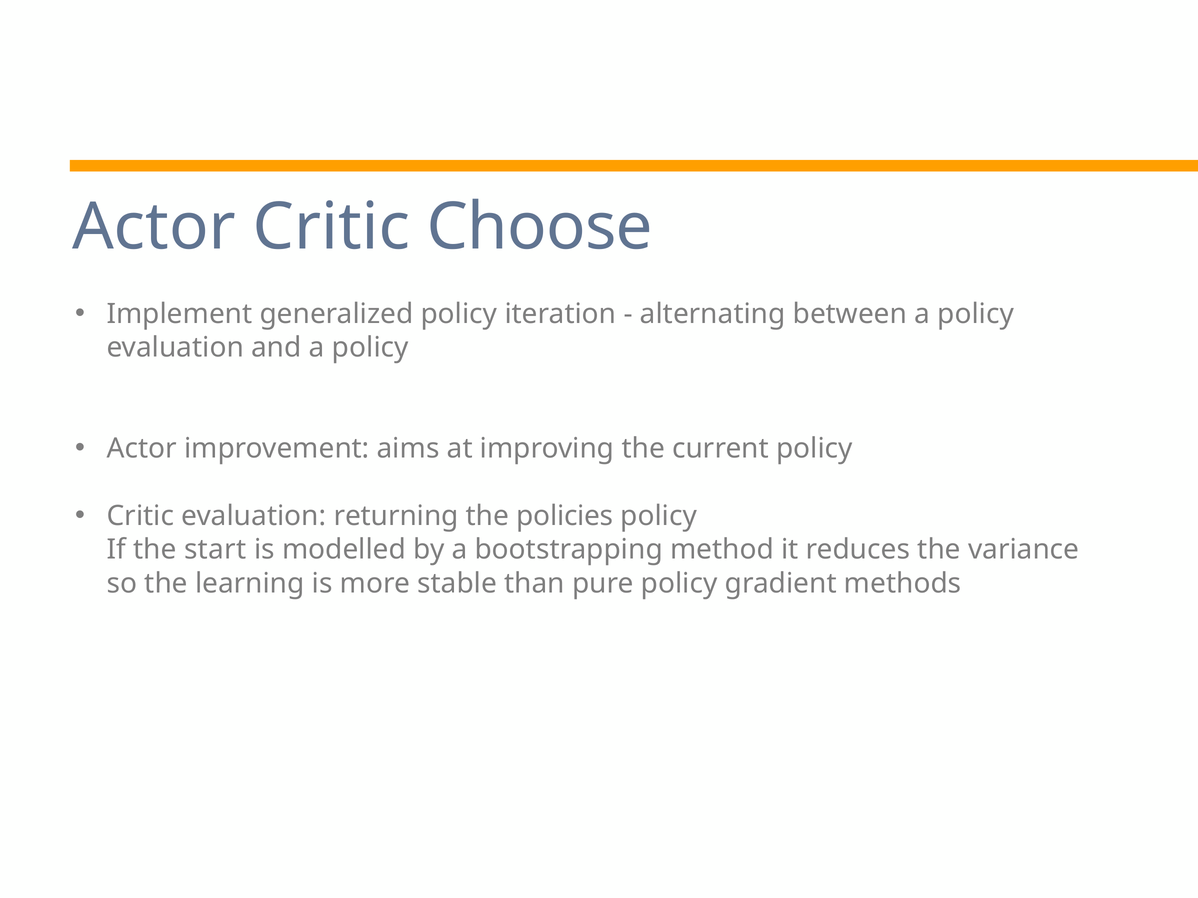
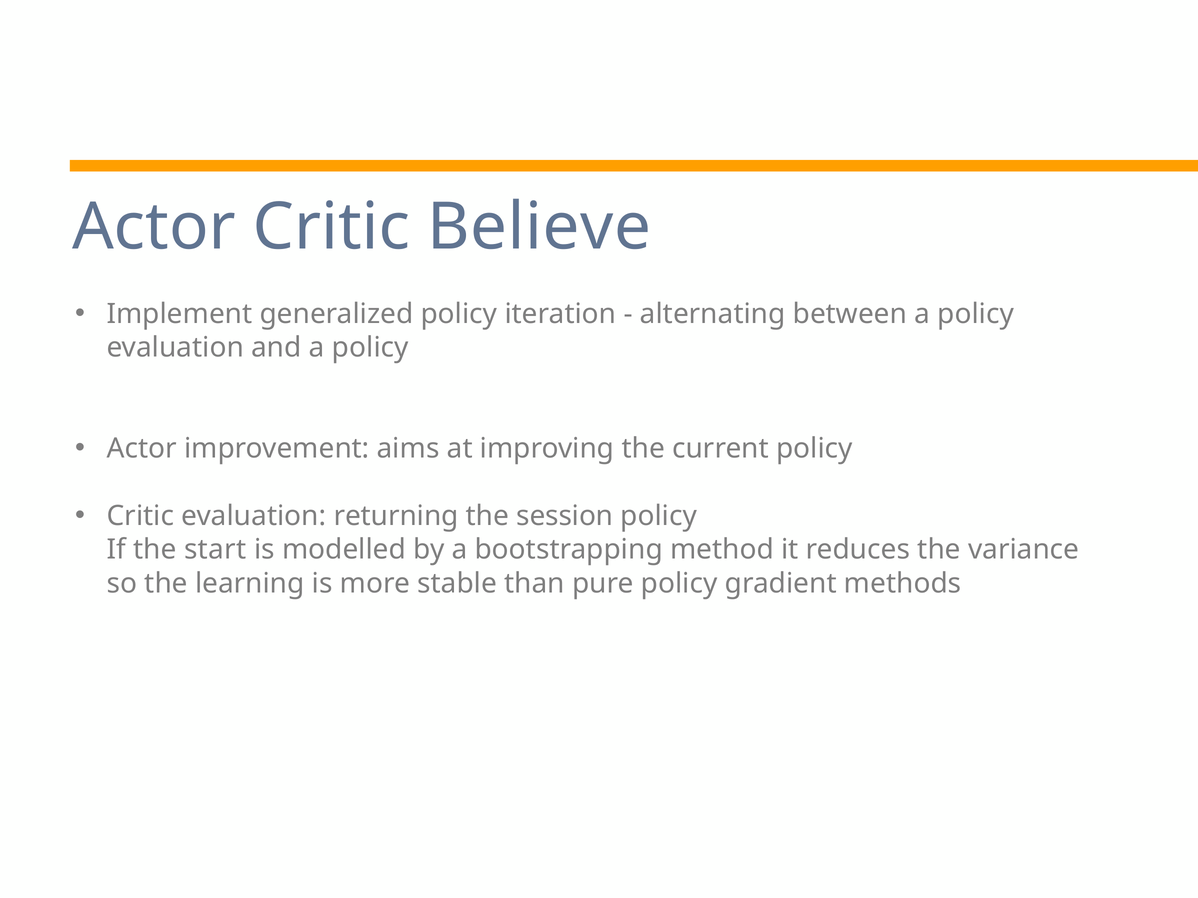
Choose: Choose -> Believe
policies: policies -> session
